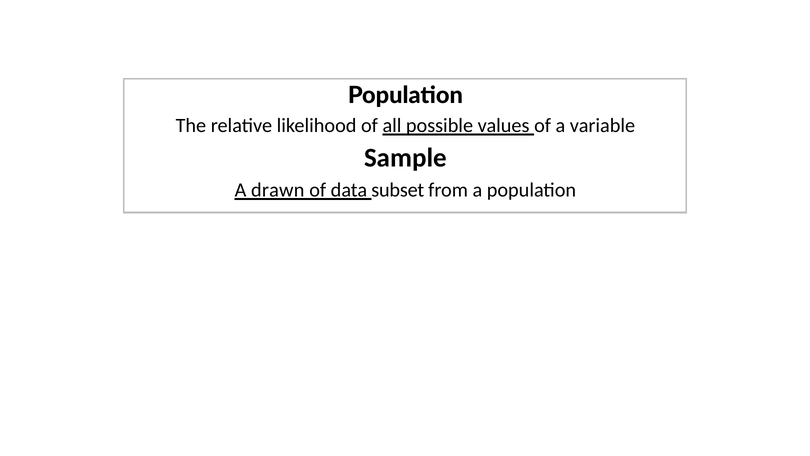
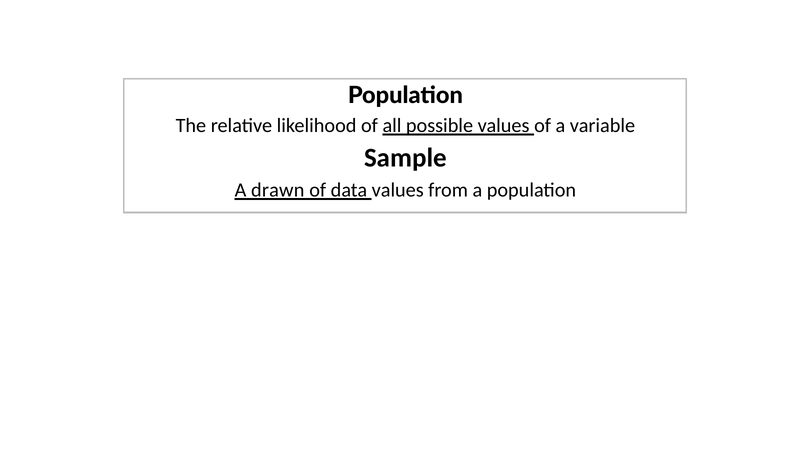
data subset: subset -> values
